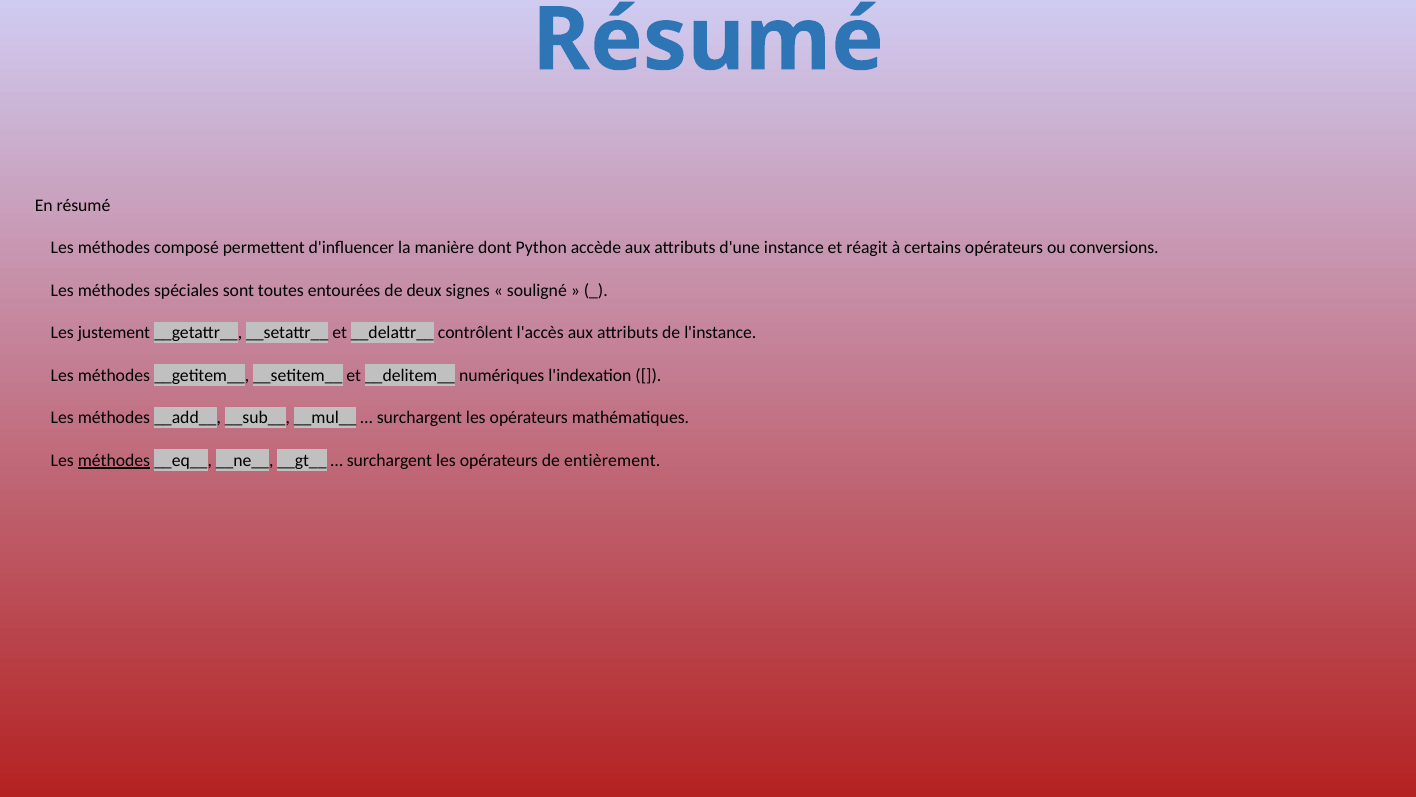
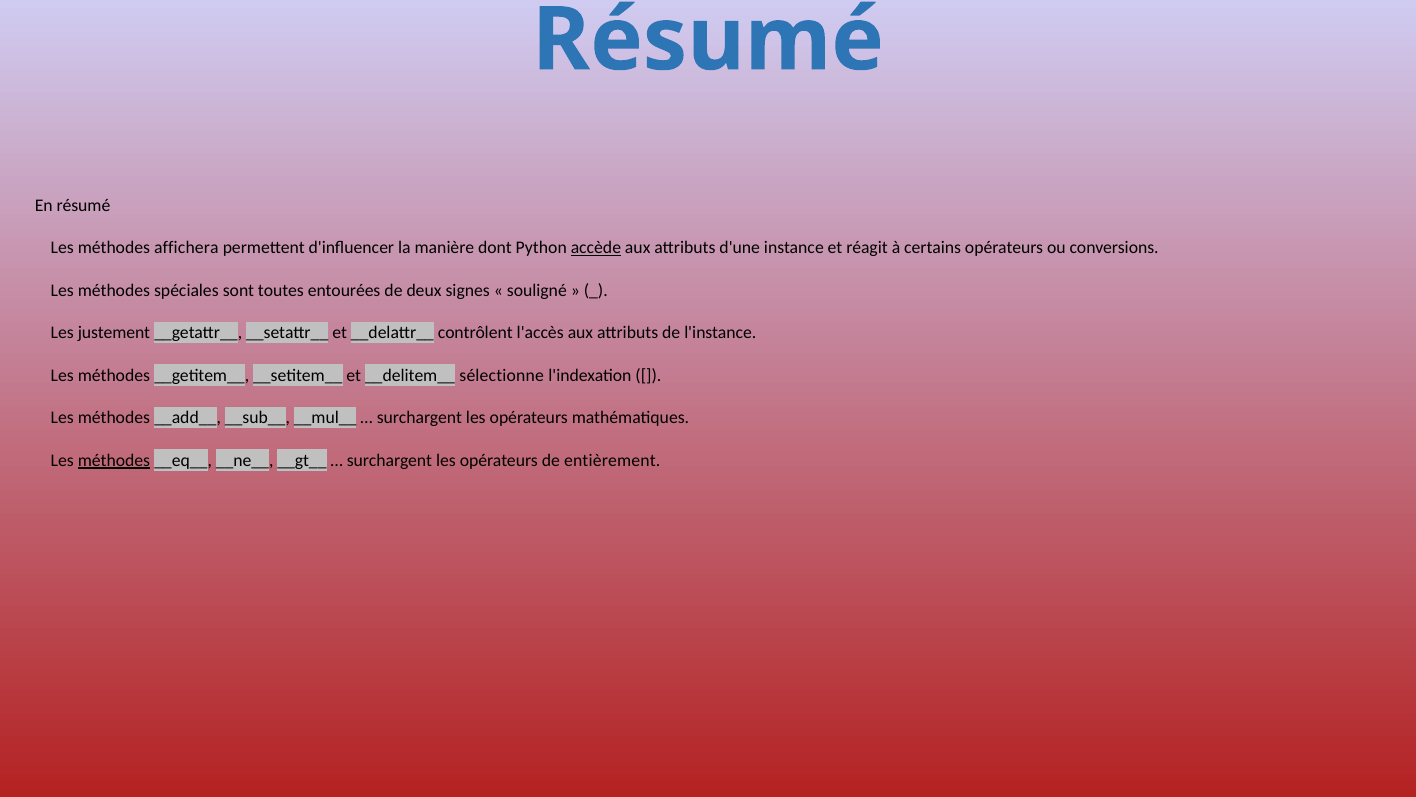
composé: composé -> affichera
accède underline: none -> present
numériques: numériques -> sélectionne
